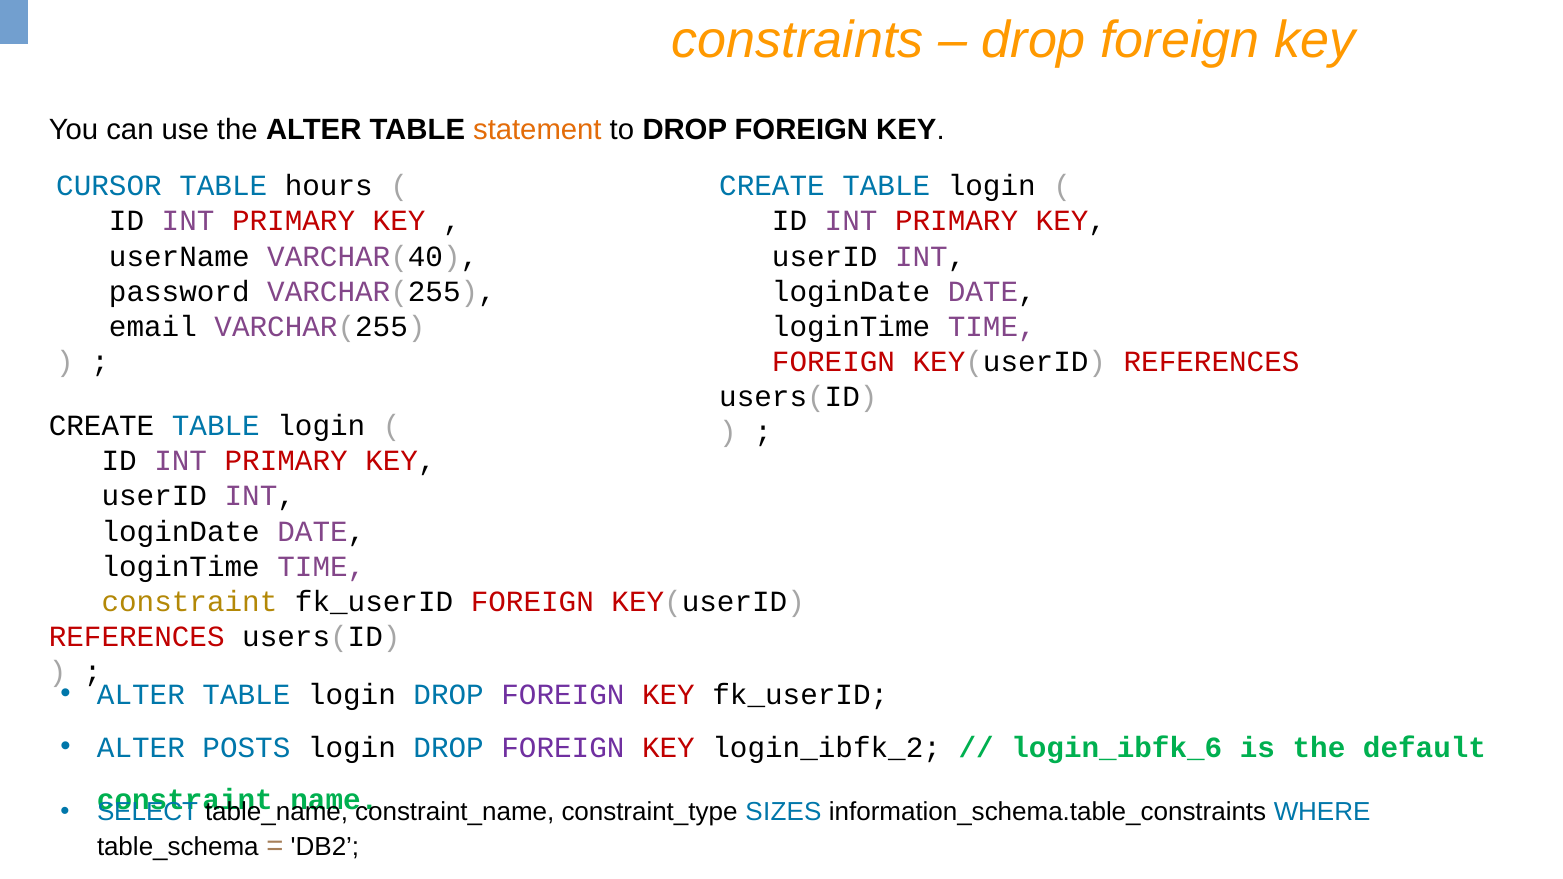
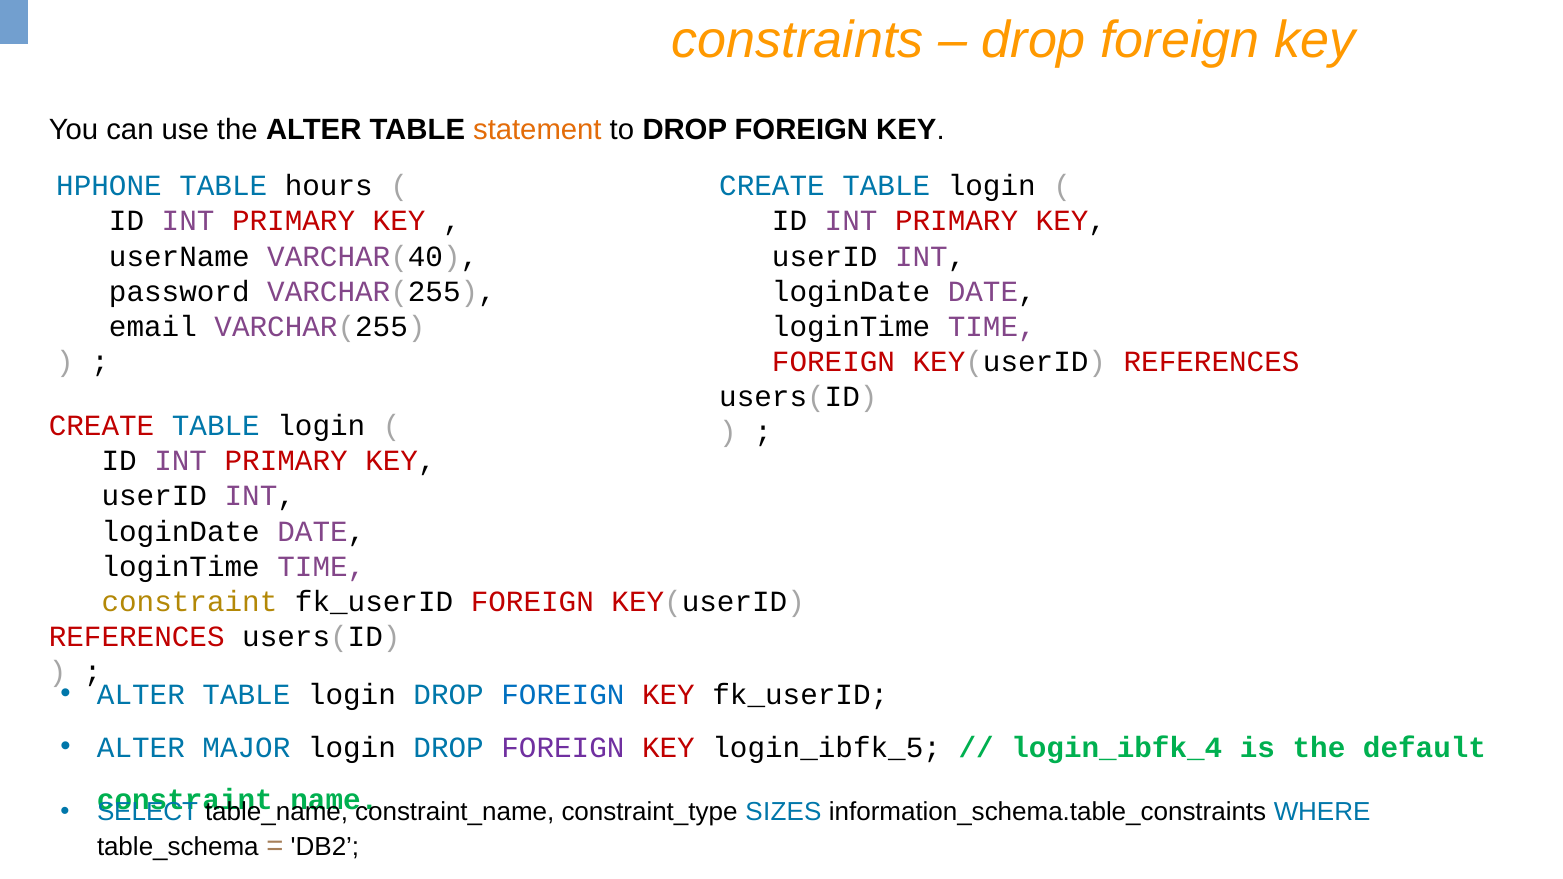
CURSOR: CURSOR -> HPHONE
CREATE at (102, 426) colour: black -> red
FOREIGN at (563, 695) colour: purple -> blue
POSTS: POSTS -> MAJOR
login_ibfk_2: login_ibfk_2 -> login_ibfk_5
login_ibfk_6: login_ibfk_6 -> login_ibfk_4
